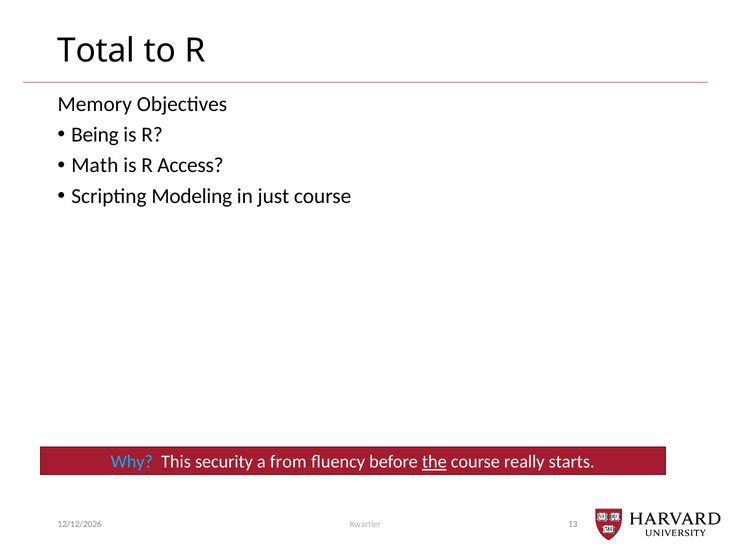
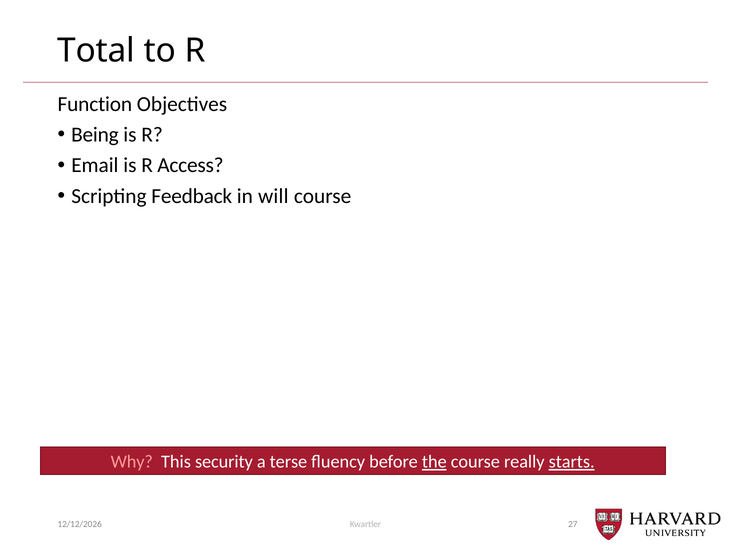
Memory: Memory -> Function
Math: Math -> Email
Modeling: Modeling -> Feedback
just: just -> will
Why colour: light blue -> pink
from: from -> terse
starts underline: none -> present
13: 13 -> 27
